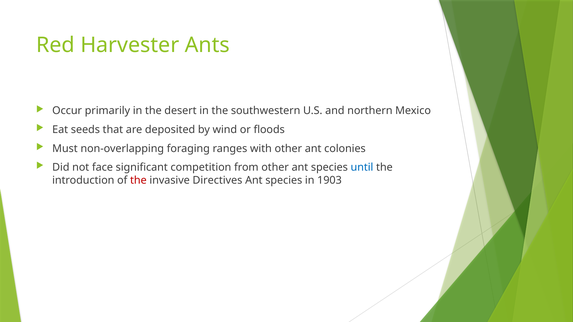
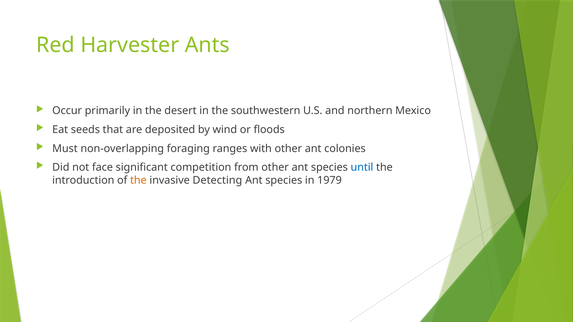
the at (138, 180) colour: red -> orange
Directives: Directives -> Detecting
1903: 1903 -> 1979
